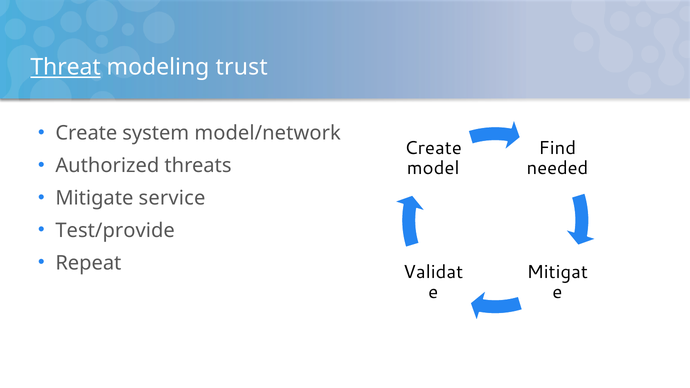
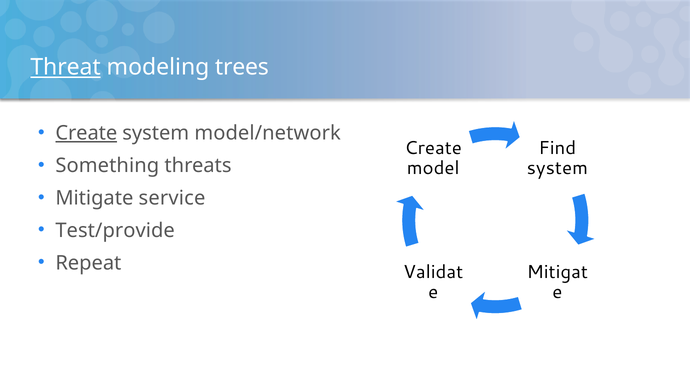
trust: trust -> trees
Create at (86, 133) underline: none -> present
Authorized: Authorized -> Something
needed at (557, 168): needed -> system
